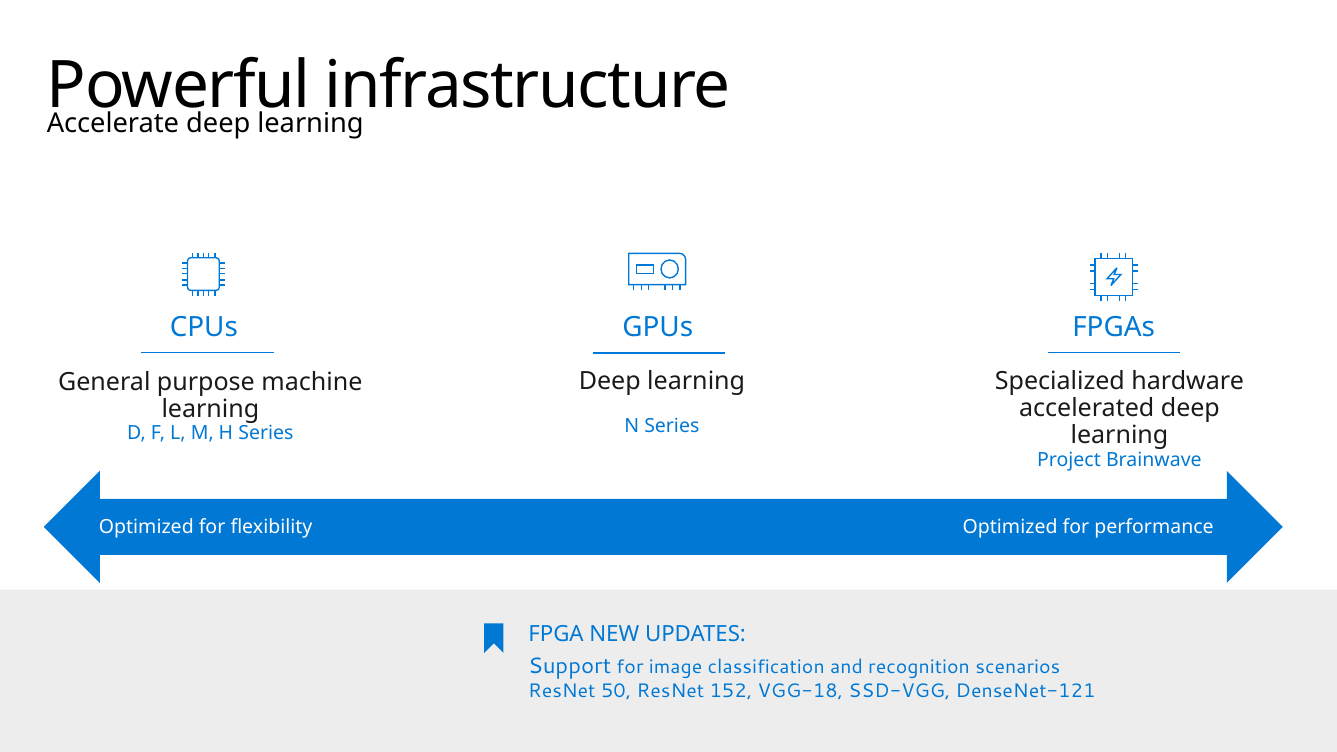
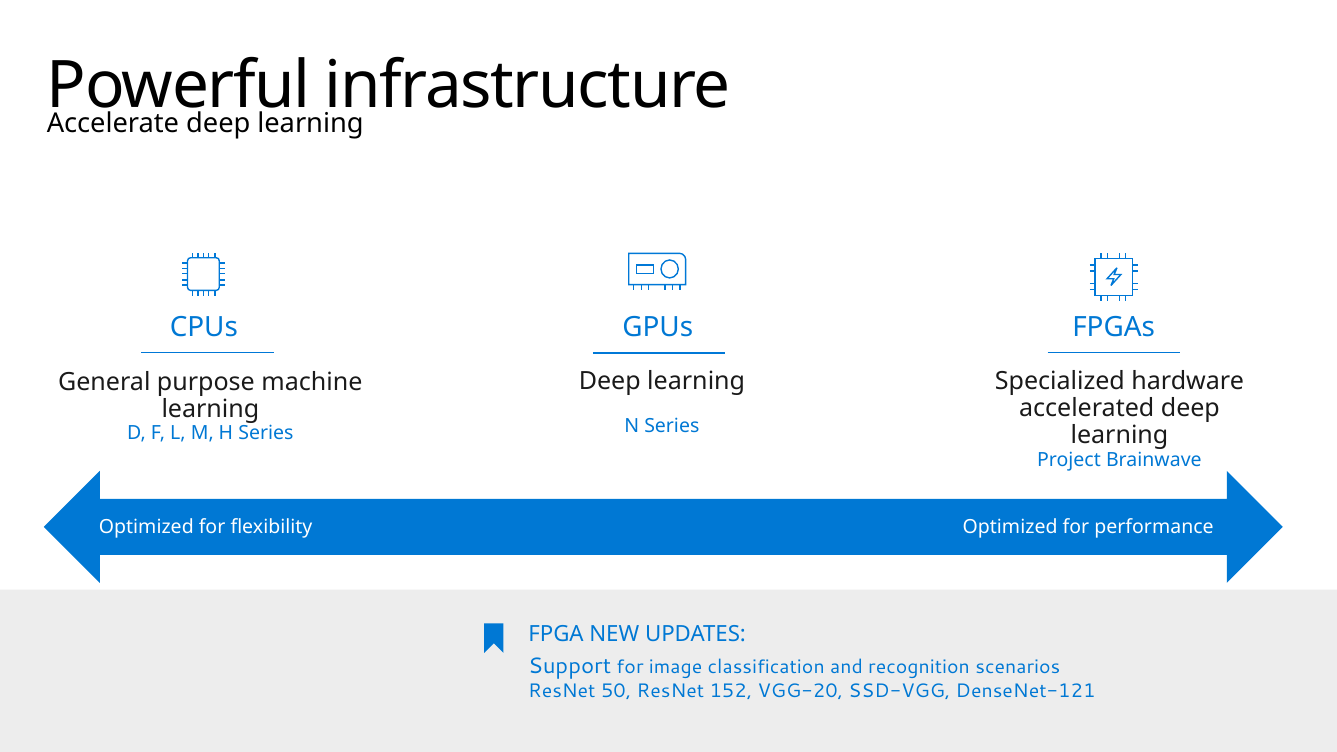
VGG-18: VGG-18 -> VGG-20
